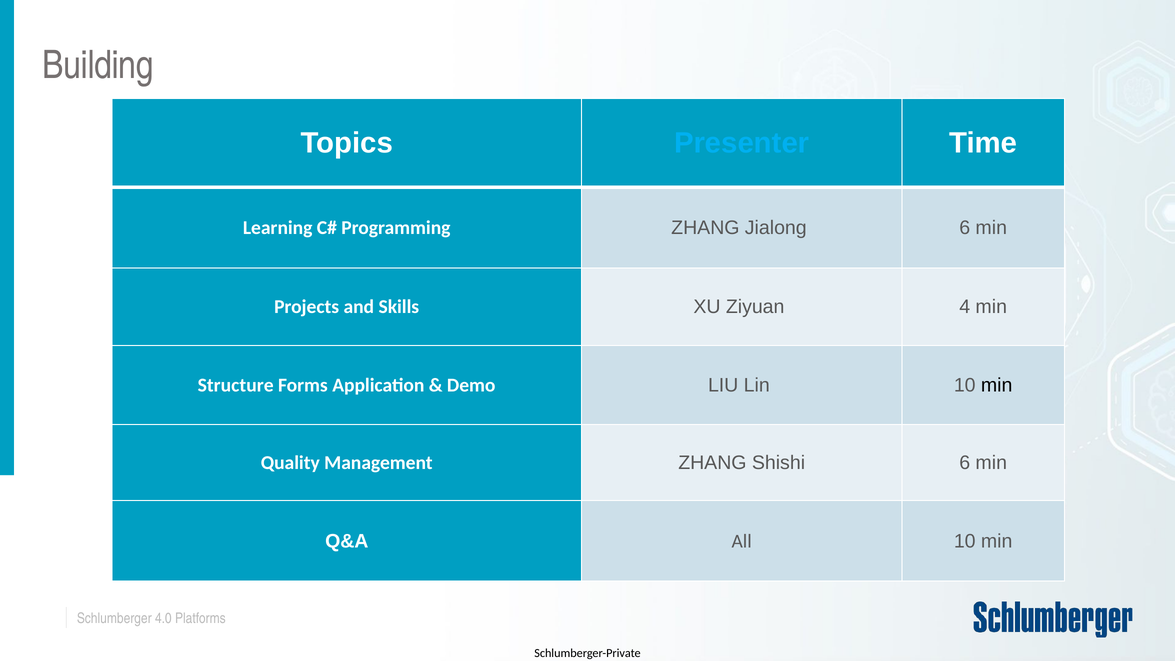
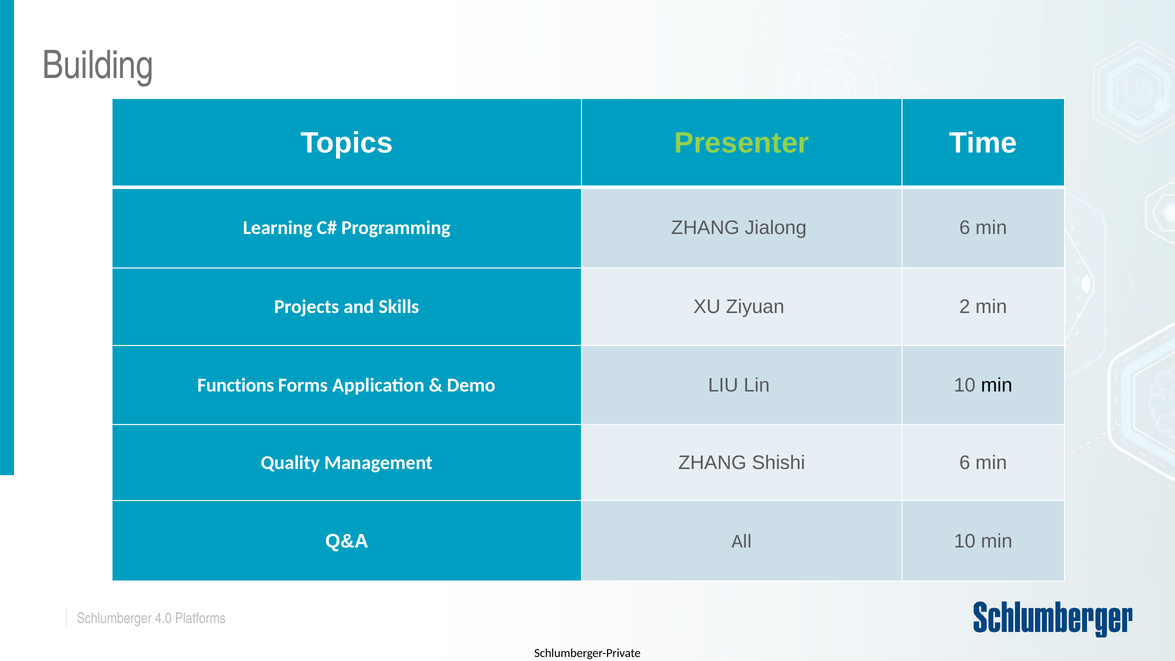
Presenter colour: light blue -> light green
4: 4 -> 2
Structure: Structure -> Functions
